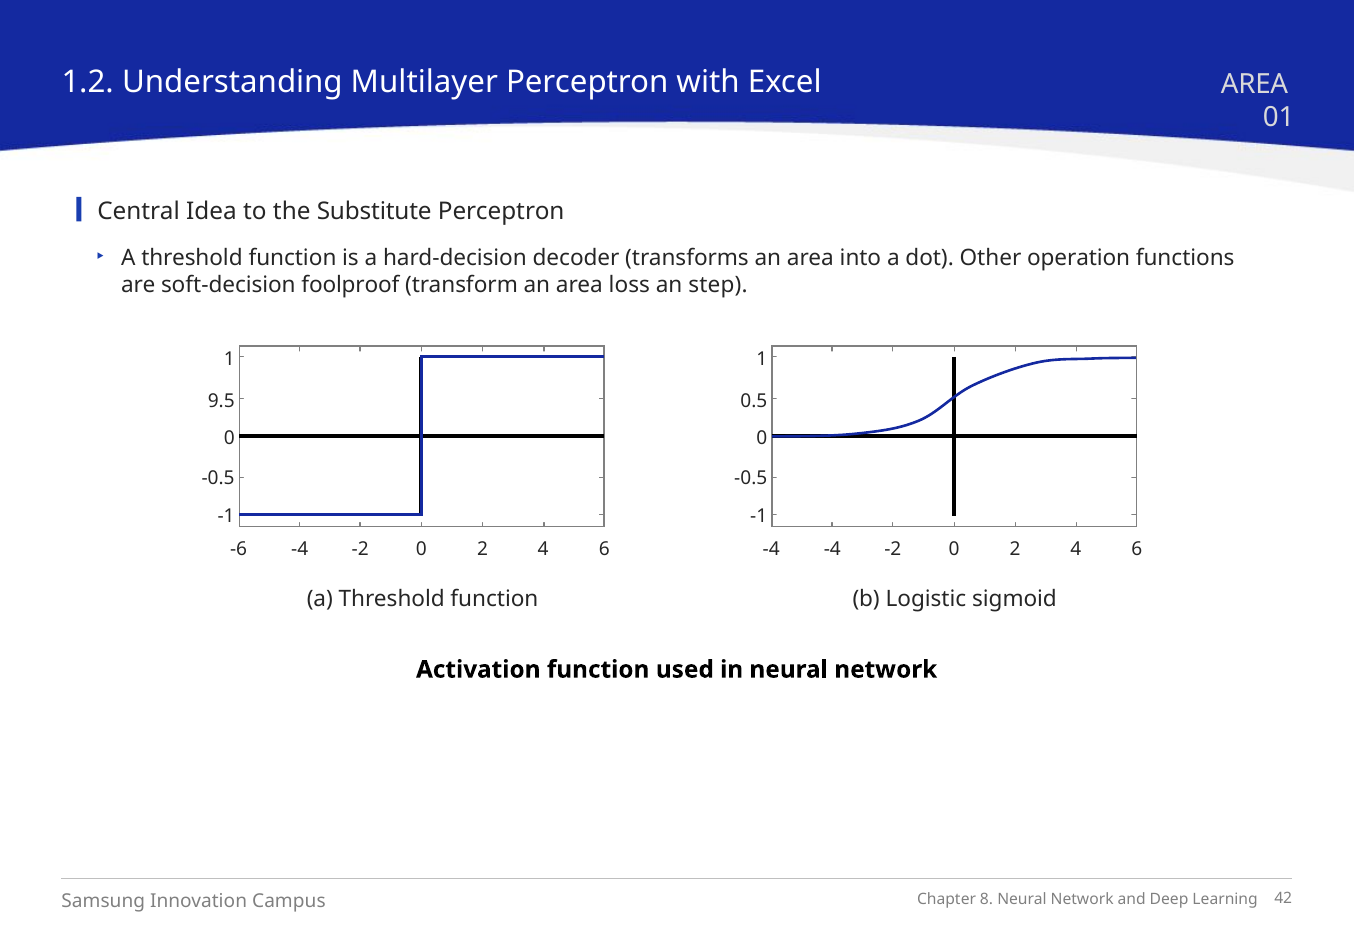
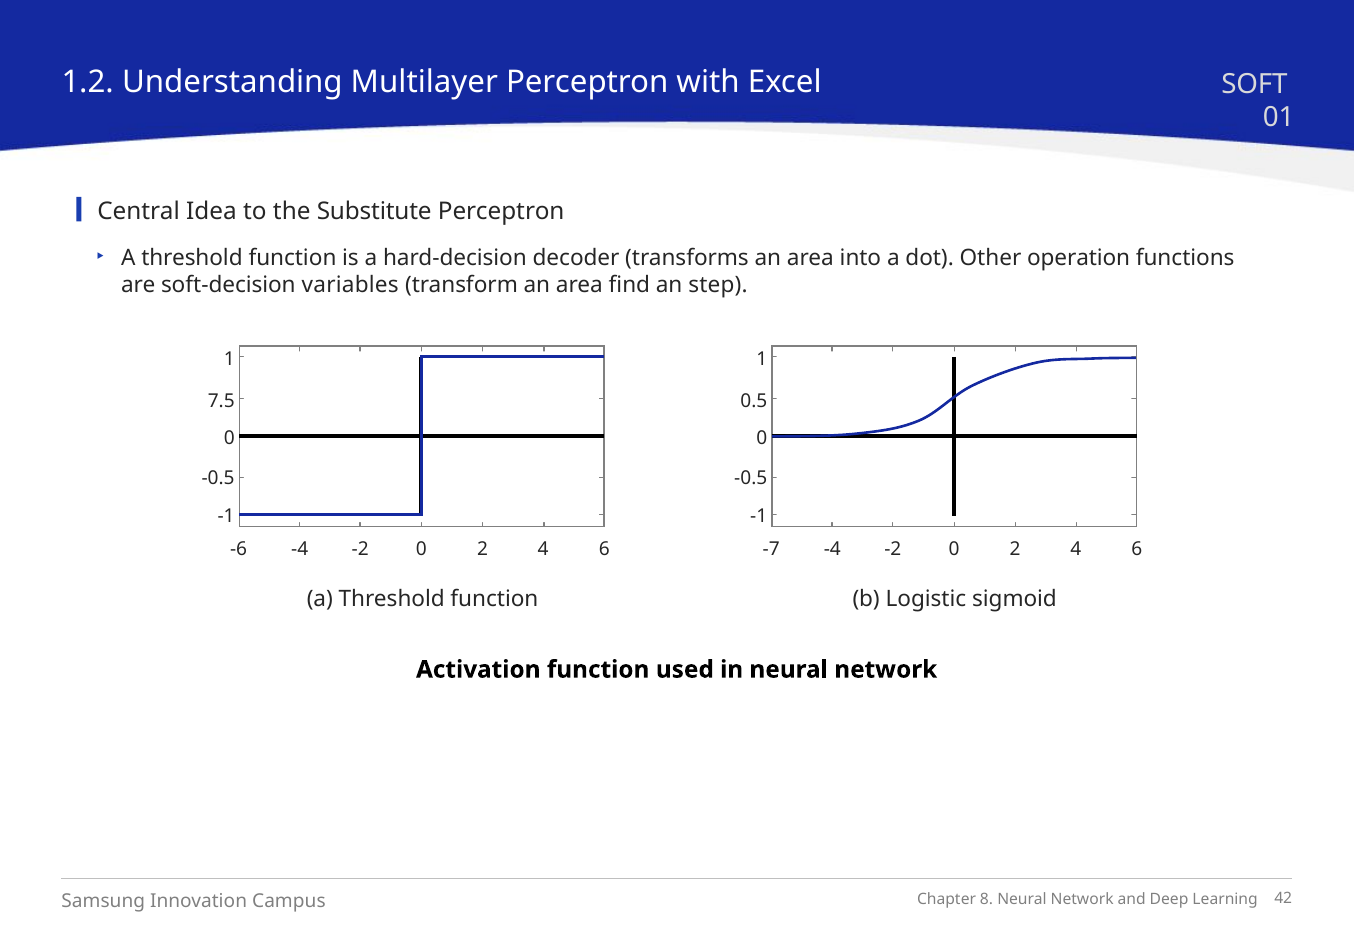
Excel AREA: AREA -> SOFT
foolproof: foolproof -> variables
loss: loss -> find
9.5: 9.5 -> 7.5
-4 at (771, 549): -4 -> -7
